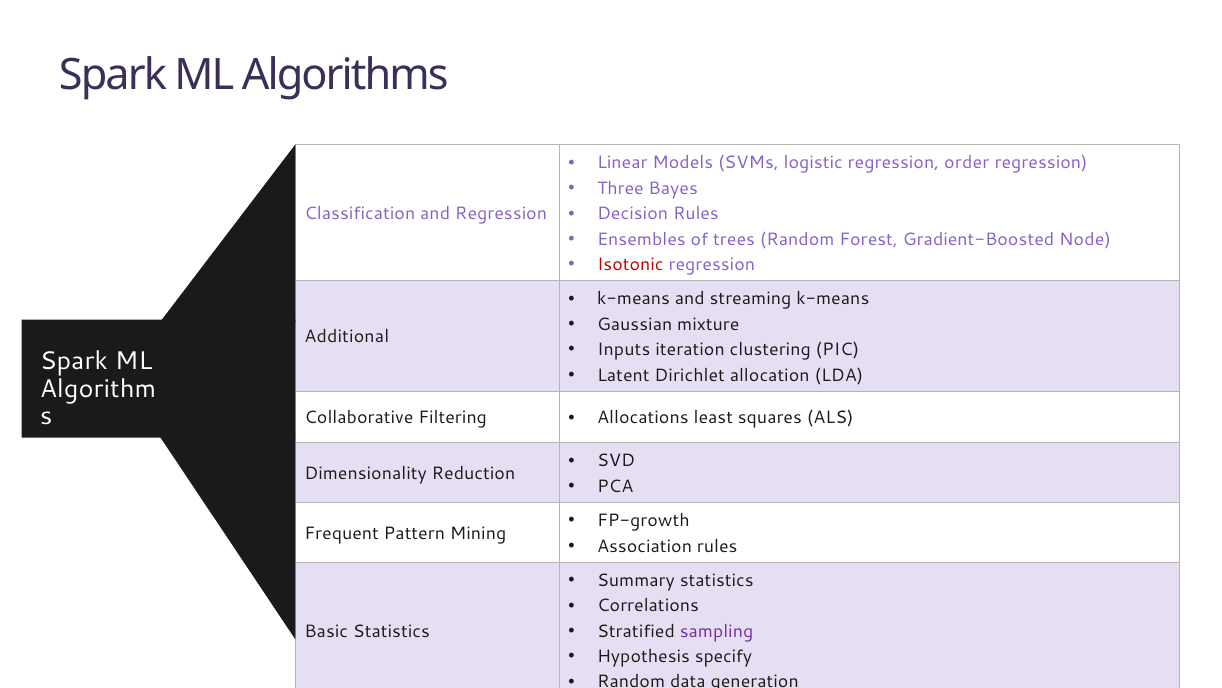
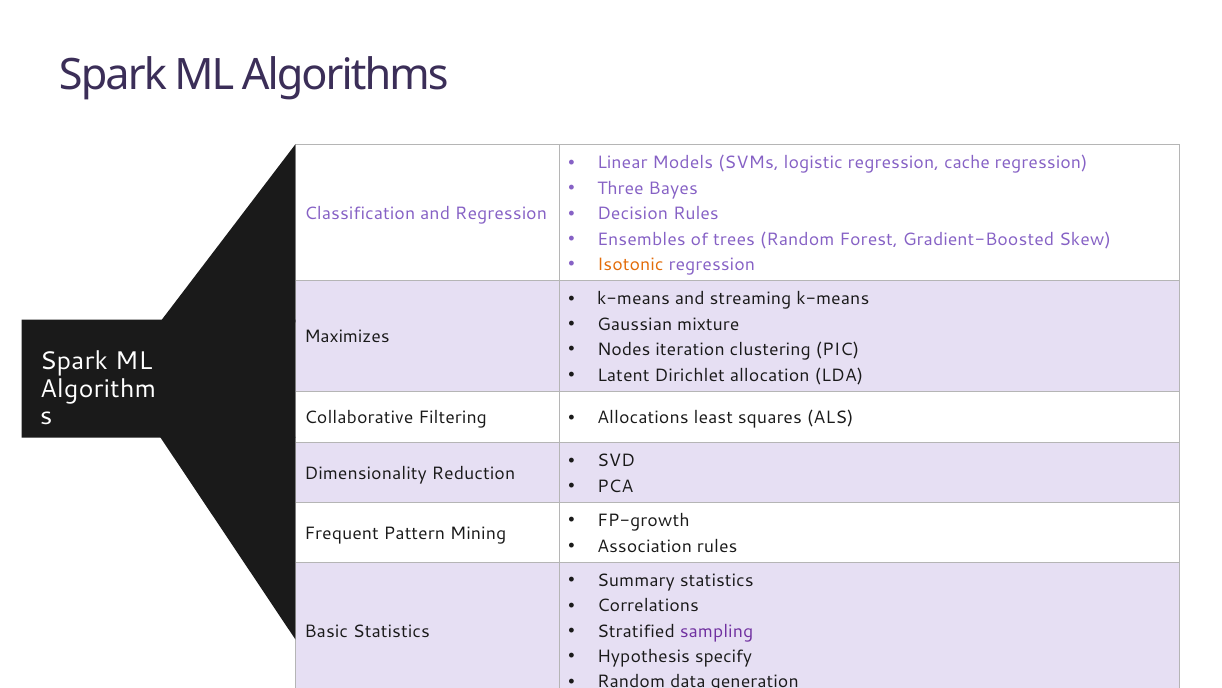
order: order -> cache
Node: Node -> Skew
Isotonic colour: red -> orange
Additional: Additional -> Maximizes
Inputs: Inputs -> Nodes
